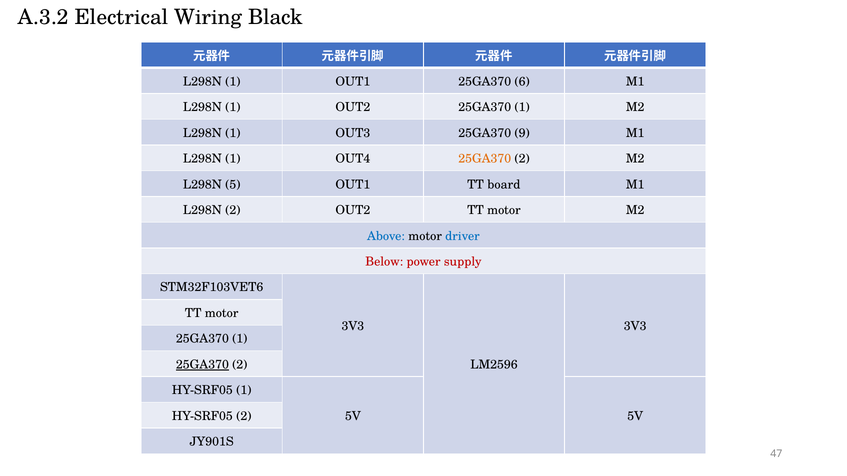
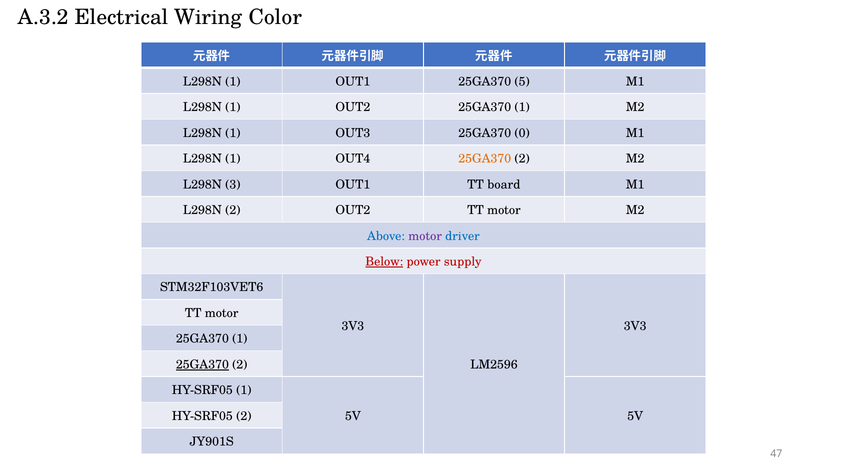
Black: Black -> Color
6: 6 -> 5
9: 9 -> 0
5: 5 -> 3
motor at (425, 236) colour: black -> purple
Below underline: none -> present
